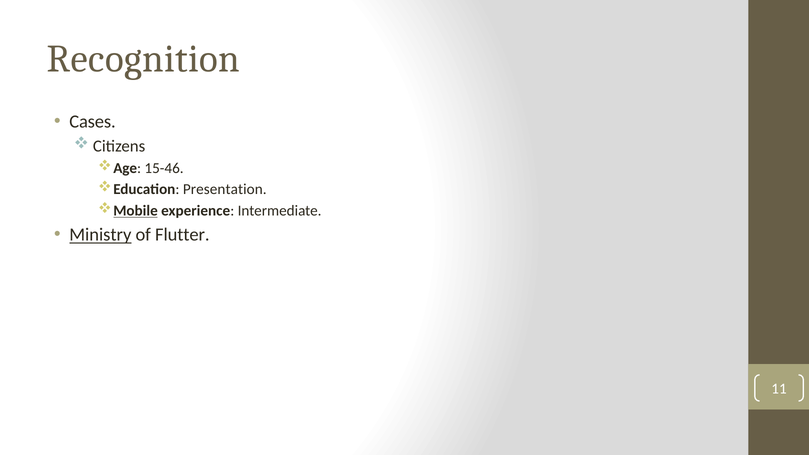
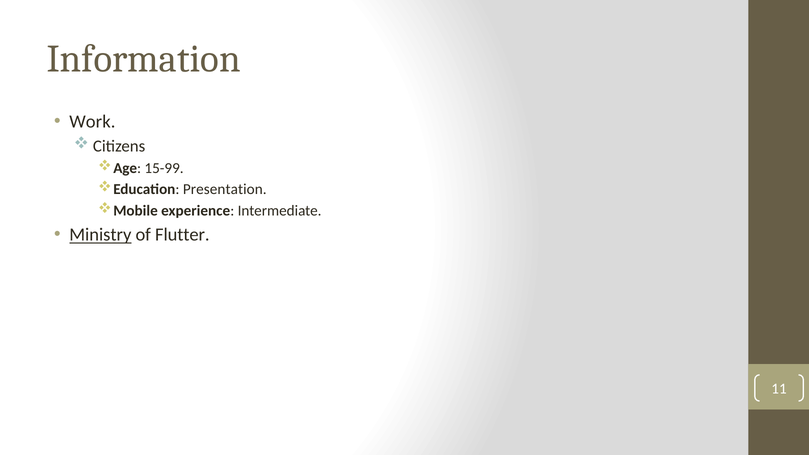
Recognition: Recognition -> Information
Cases: Cases -> Work
15-46: 15-46 -> 15-99
Mobile underline: present -> none
